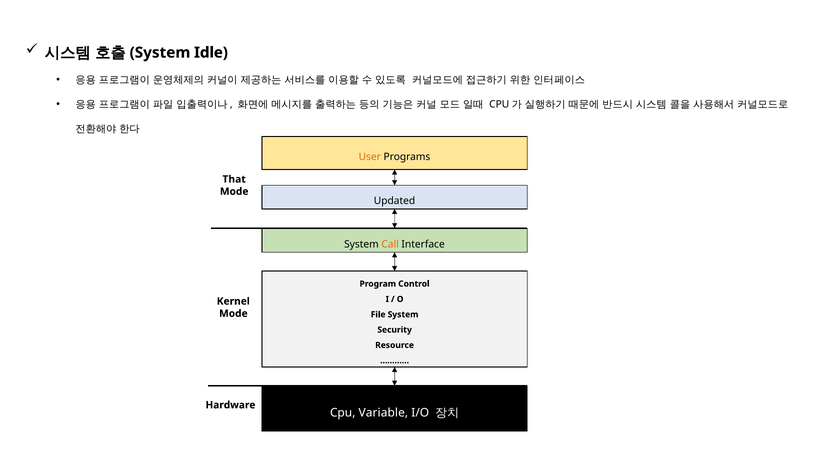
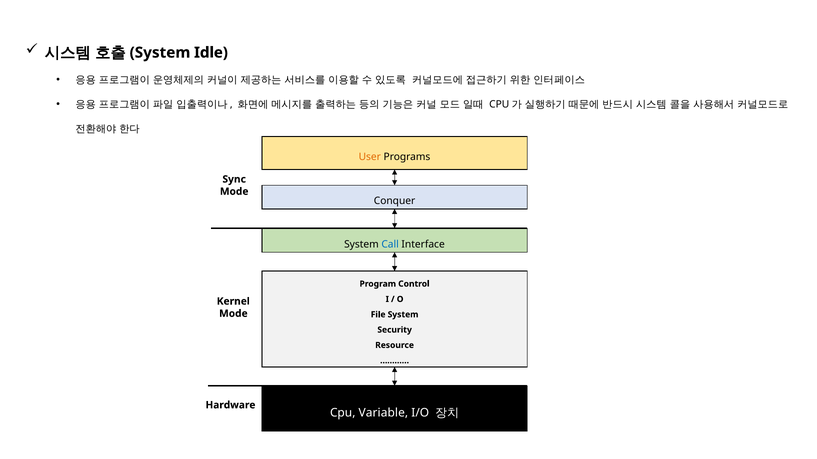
That: That -> Sync
Updated: Updated -> Conquer
Call colour: orange -> blue
